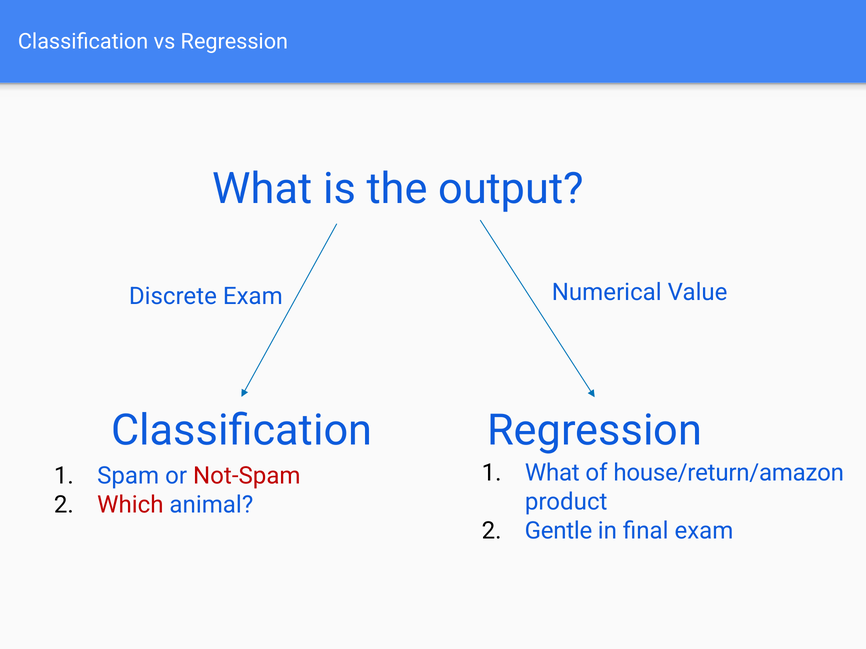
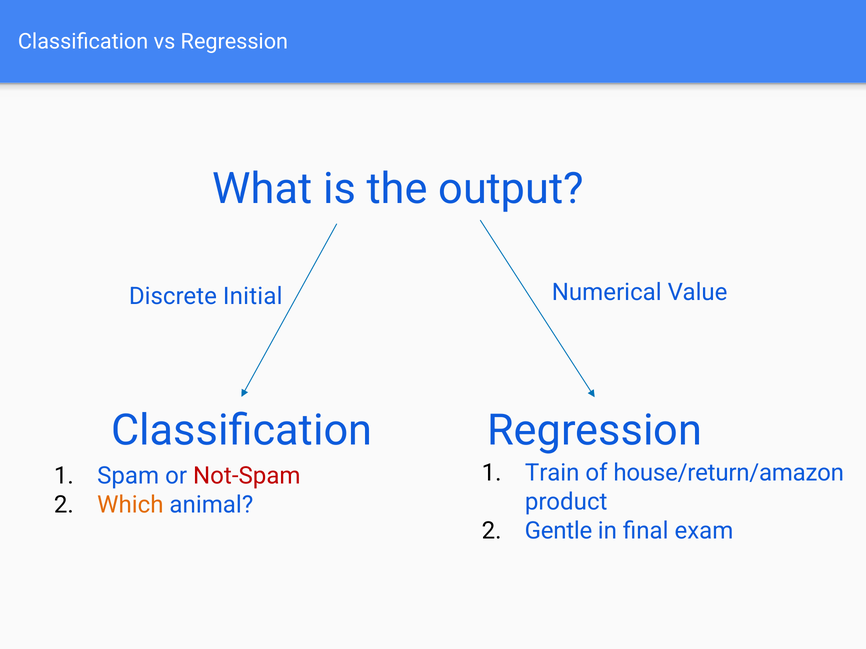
Discrete Exam: Exam -> Initial
What at (552, 473): What -> Train
Which colour: red -> orange
